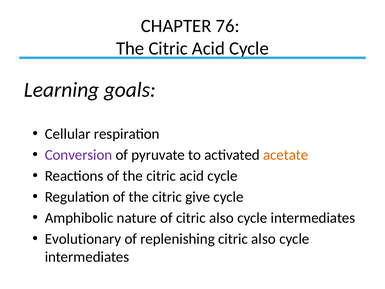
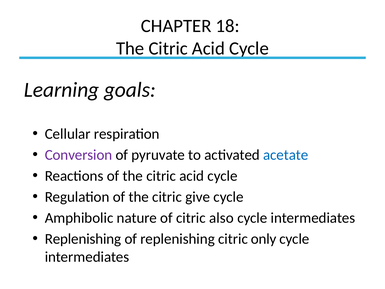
76: 76 -> 18
acetate colour: orange -> blue
Evolutionary at (83, 239): Evolutionary -> Replenishing
replenishing citric also: also -> only
